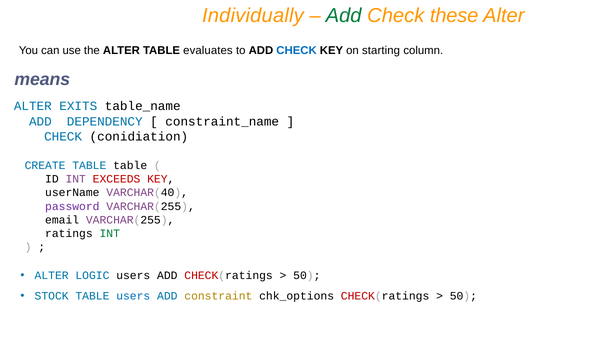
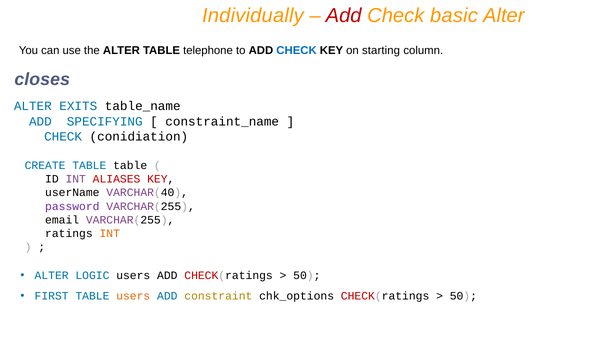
Add at (344, 16) colour: green -> red
these: these -> basic
evaluates: evaluates -> telephone
means: means -> closes
DEPENDENCY: DEPENDENCY -> SPECIFYING
EXCEEDS: EXCEEDS -> ALIASES
INT at (110, 234) colour: green -> orange
STOCK: STOCK -> FIRST
users at (133, 296) colour: blue -> orange
